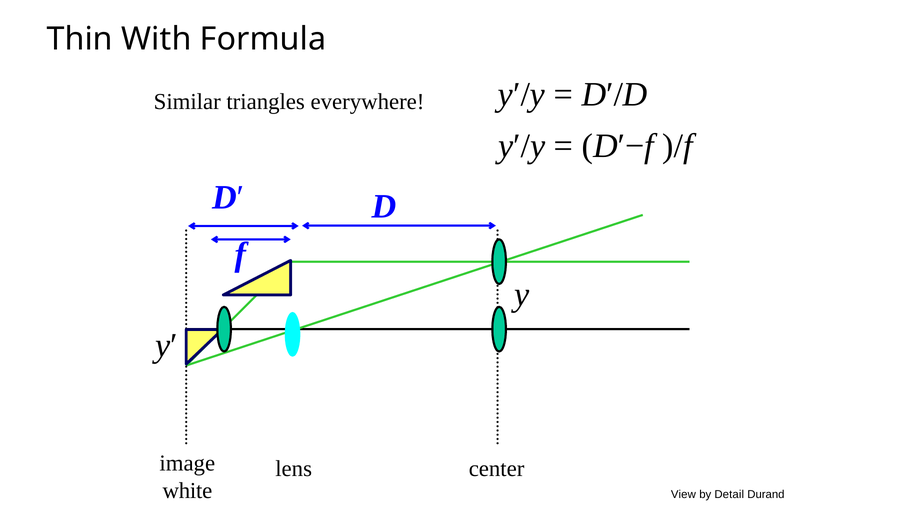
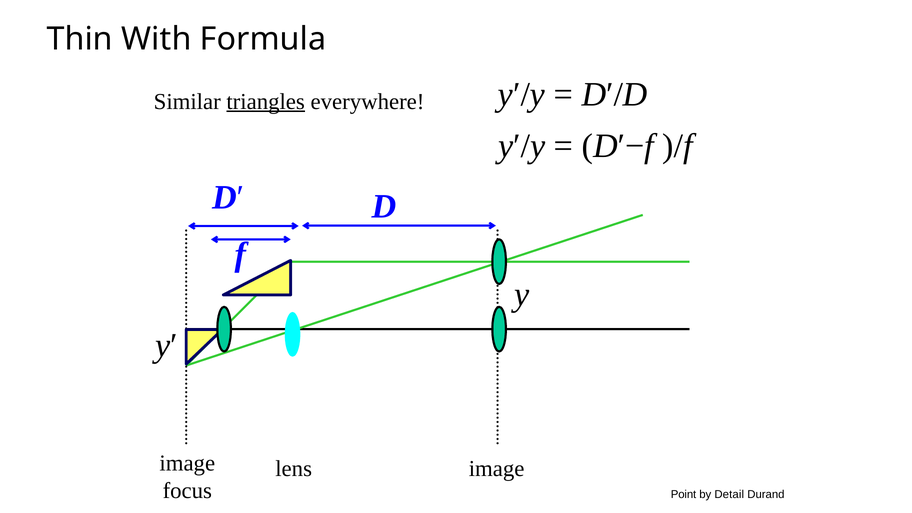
triangles underline: none -> present
center at (497, 469): center -> image
white: white -> focus
View: View -> Point
